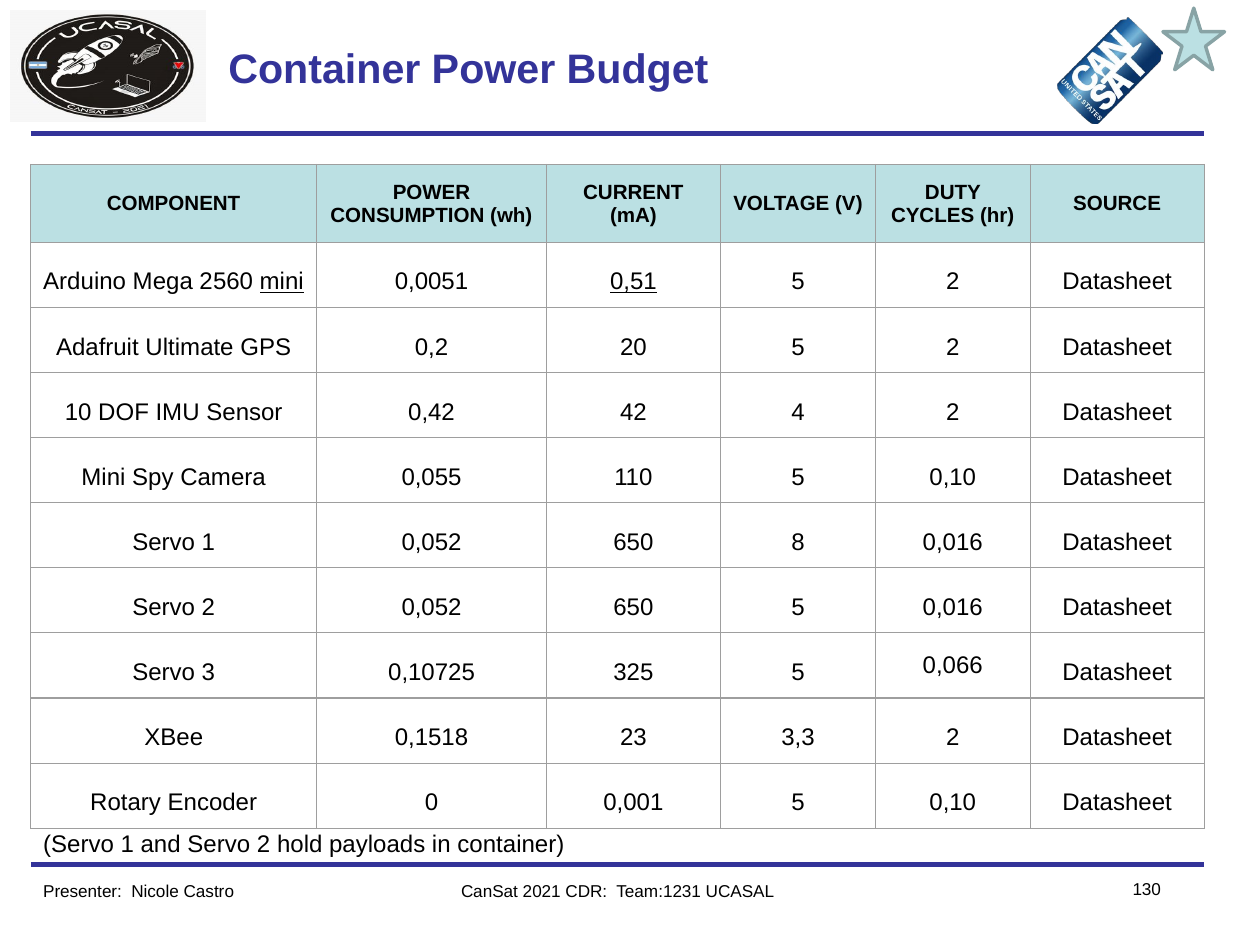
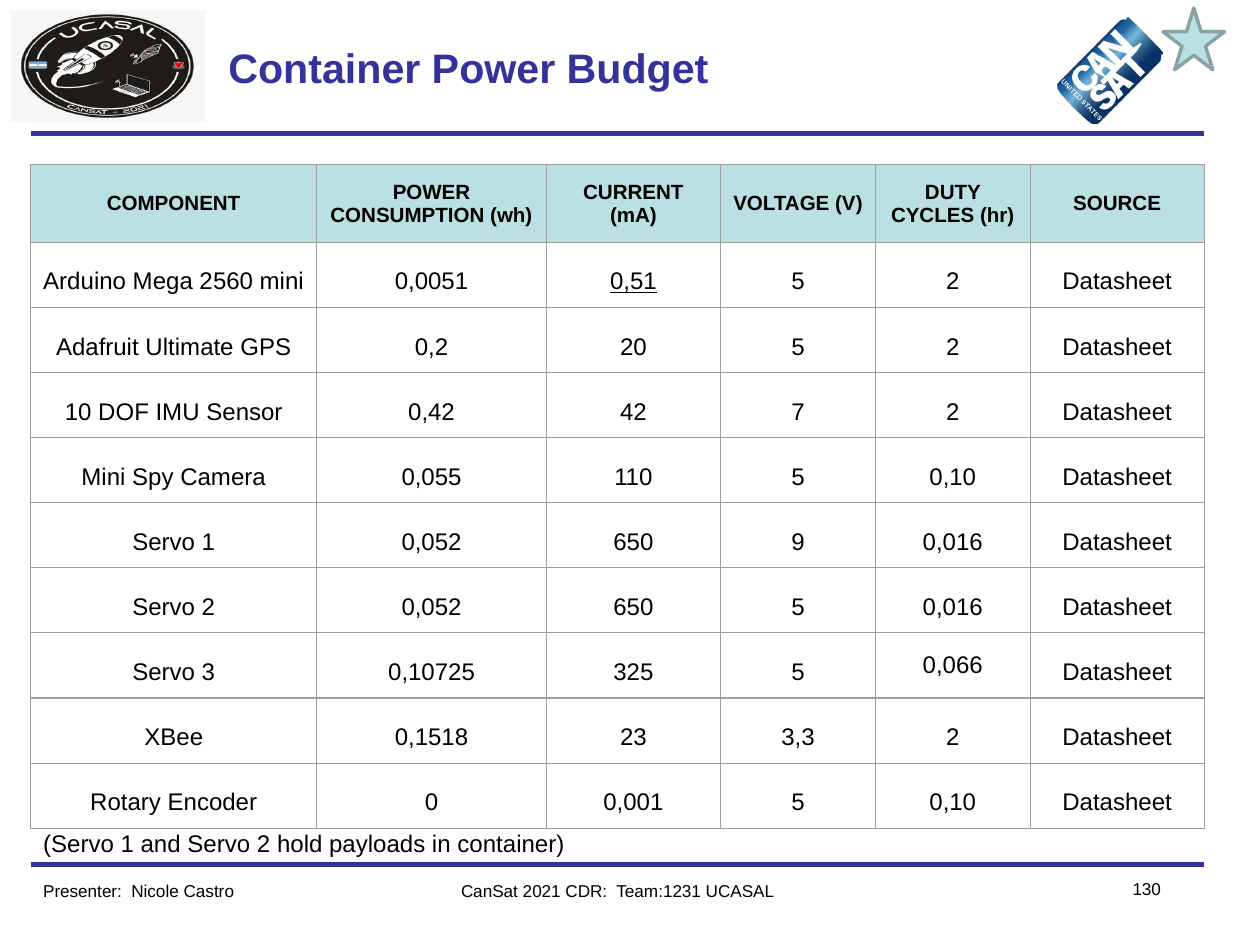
mini at (282, 282) underline: present -> none
4: 4 -> 7
8: 8 -> 9
